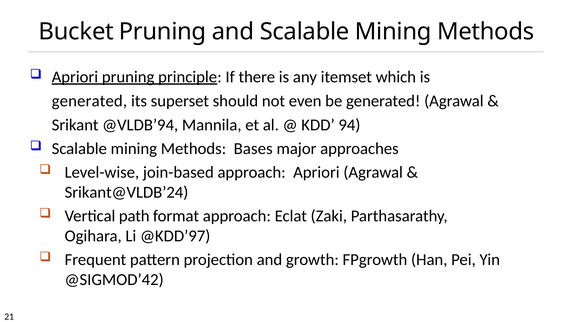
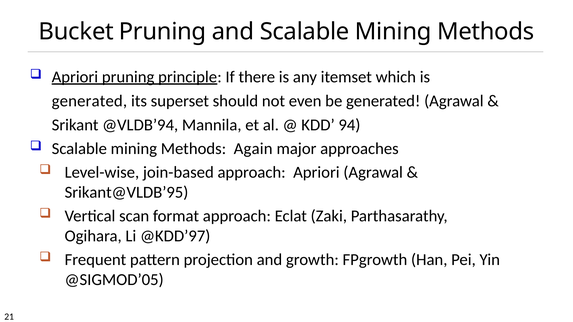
Bases: Bases -> Again
Srikant@VLDB’24: Srikant@VLDB’24 -> Srikant@VLDB’95
path: path -> scan
@SIGMOD’42: @SIGMOD’42 -> @SIGMOD’05
